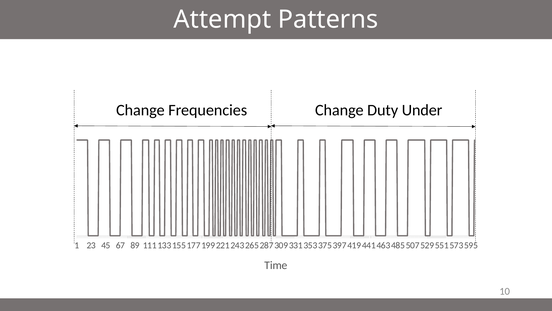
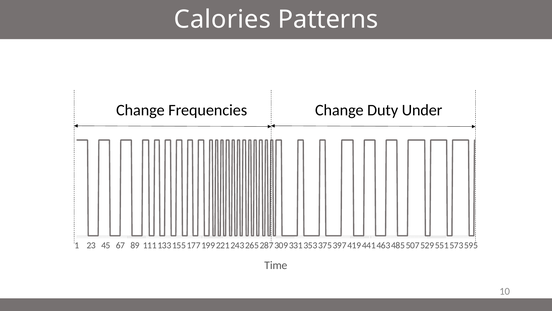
Attempt: Attempt -> Calories
